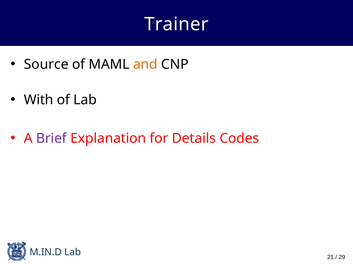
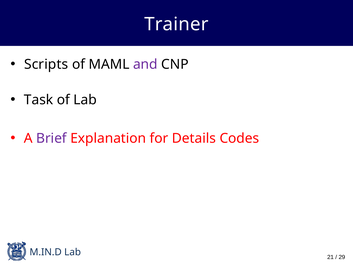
Source: Source -> Scripts
and colour: orange -> purple
With: With -> Task
